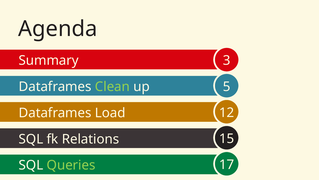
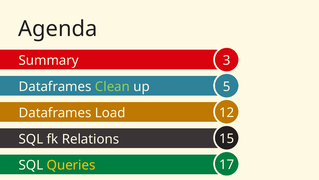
Queries colour: light green -> yellow
